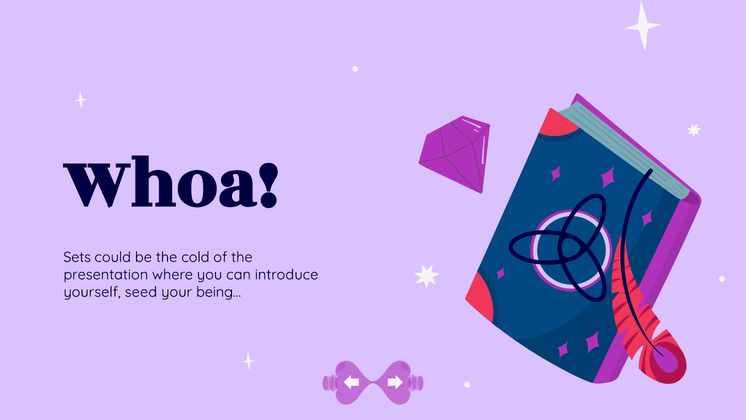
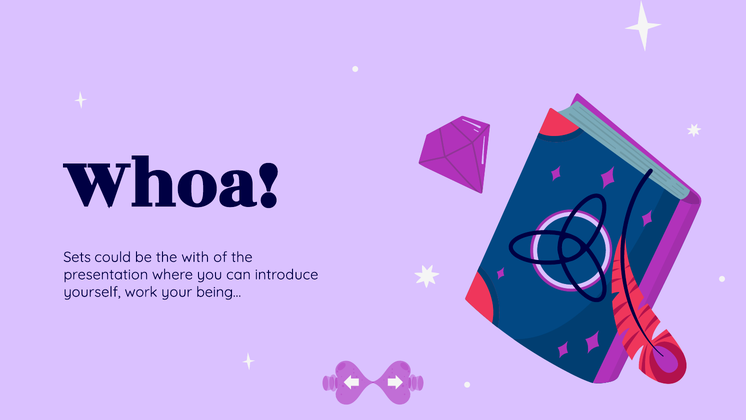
cold: cold -> with
seed: seed -> work
